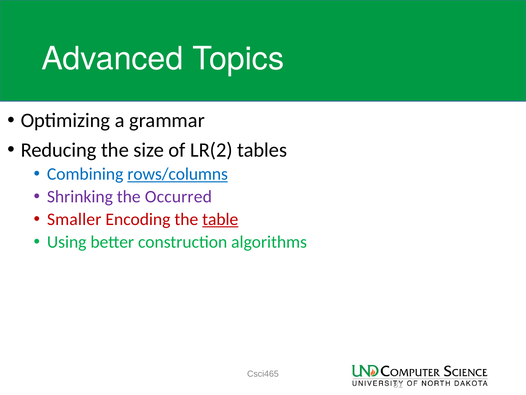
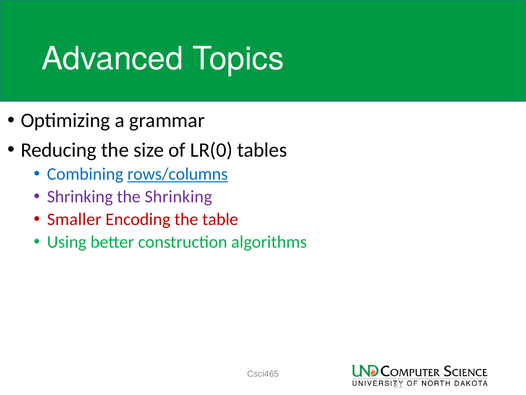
LR(2: LR(2 -> LR(0
the Occurred: Occurred -> Shrinking
table underline: present -> none
